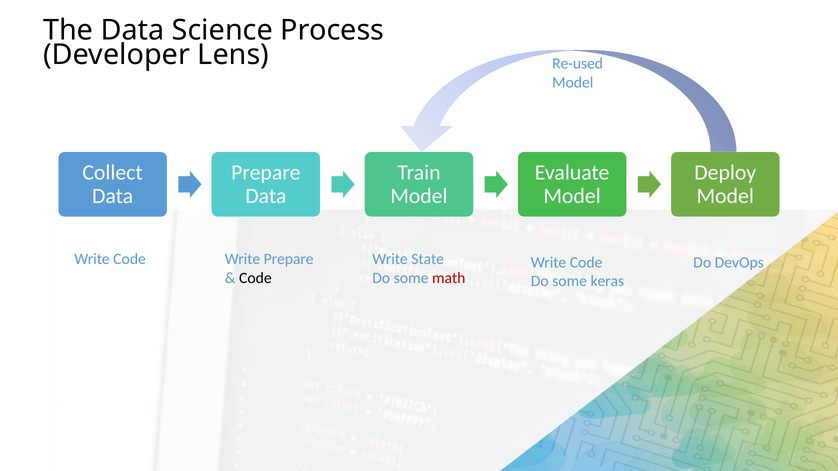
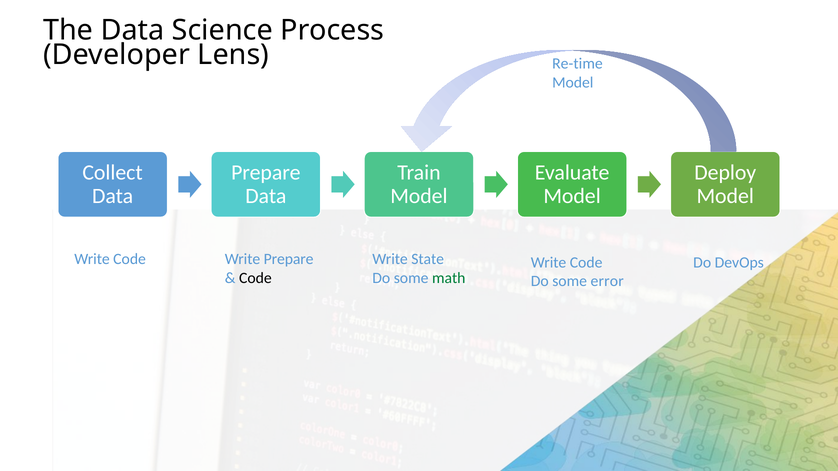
Re-used: Re-used -> Re-time
math colour: red -> green
keras: keras -> error
